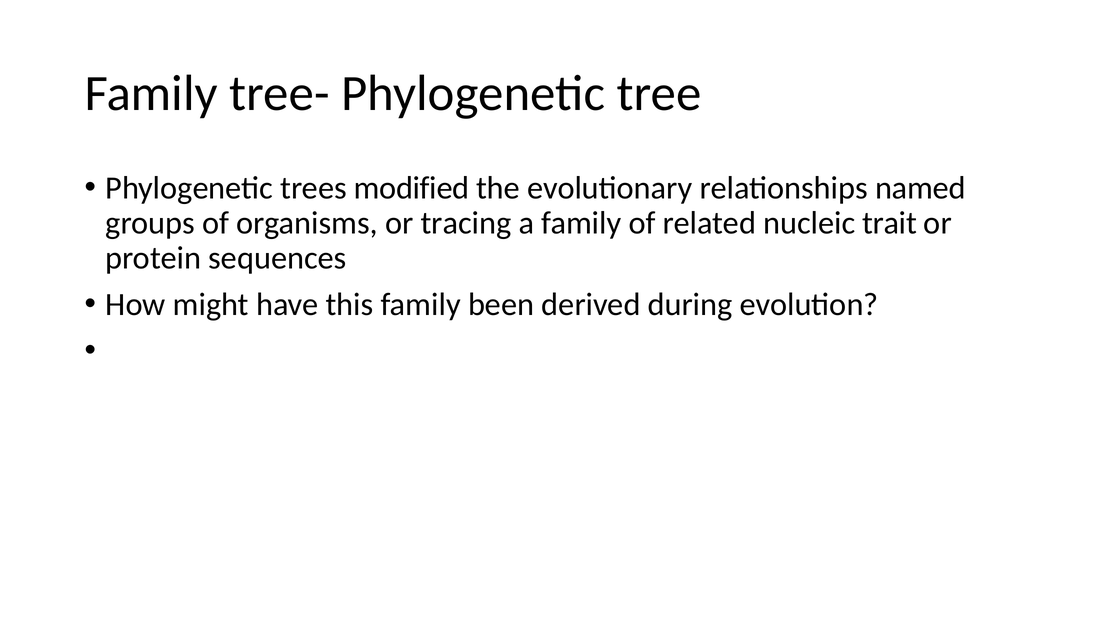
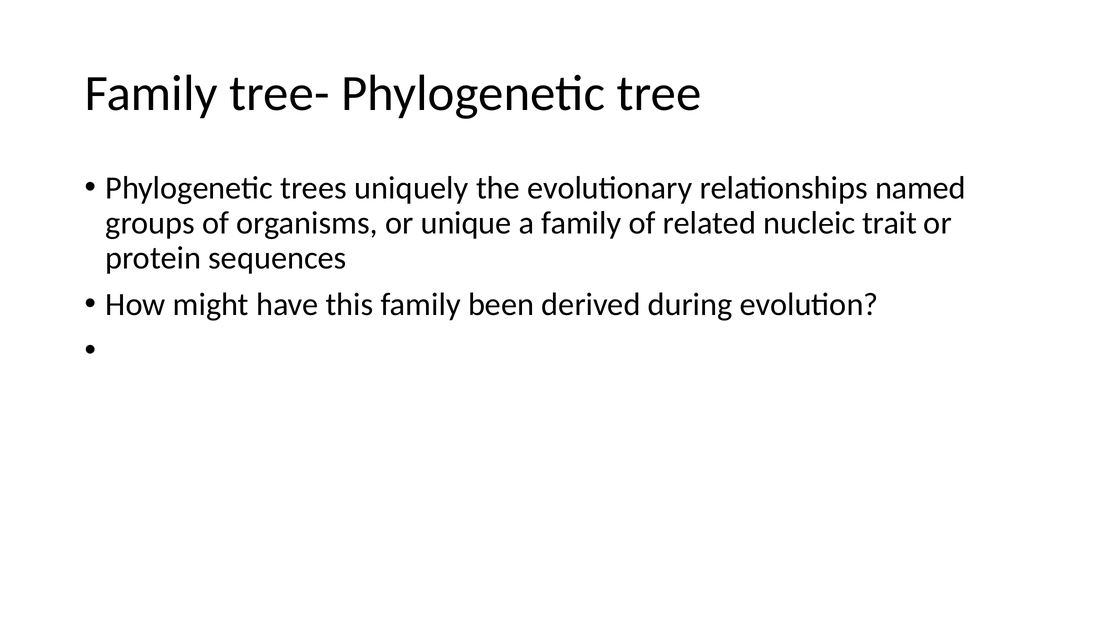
modified: modified -> uniquely
tracing: tracing -> unique
